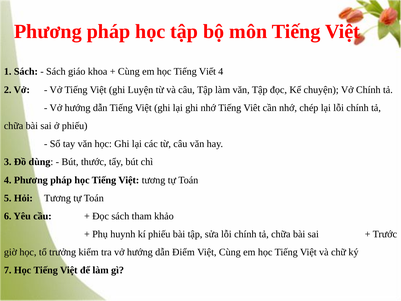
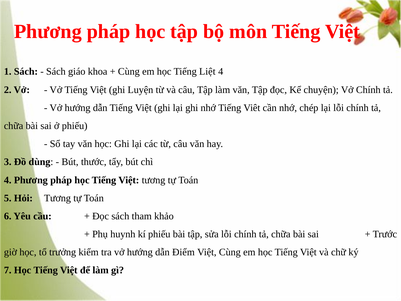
Viết: Viết -> Liệt
